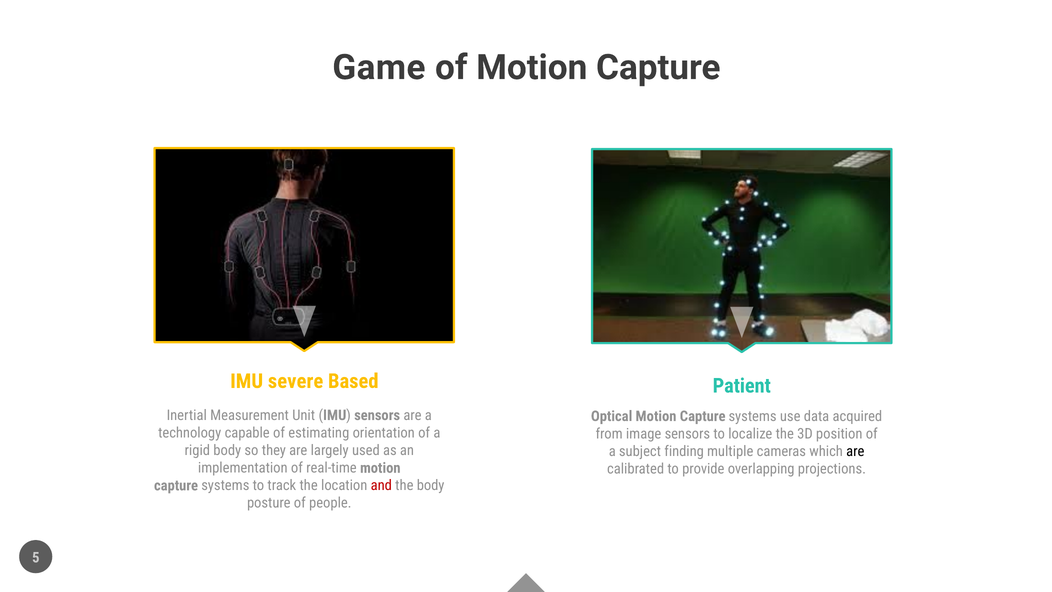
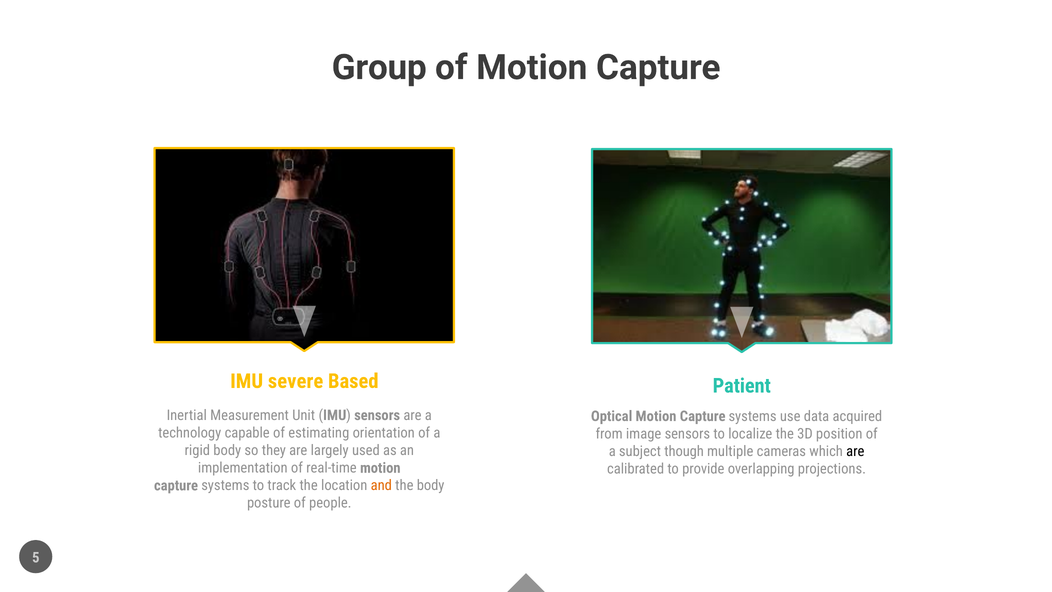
Game: Game -> Group
finding: finding -> though
and colour: red -> orange
